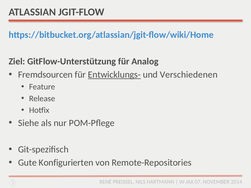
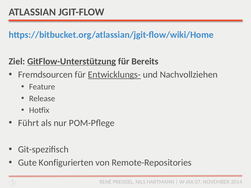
GitFlow-Unterstützung underline: none -> present
Analog: Analog -> Bereits
Verschiedenen: Verschiedenen -> Nachvollziehen
Siehe: Siehe -> Führt
